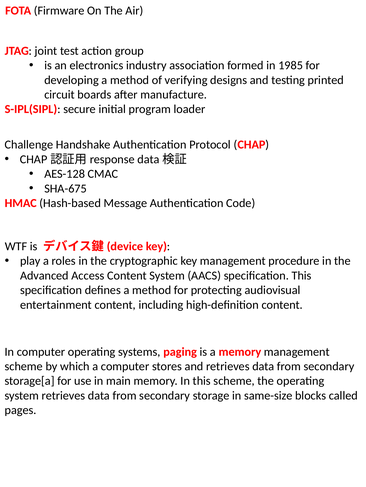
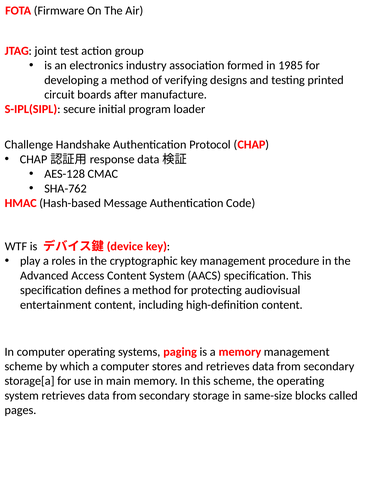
SHA-675: SHA-675 -> SHA-762
